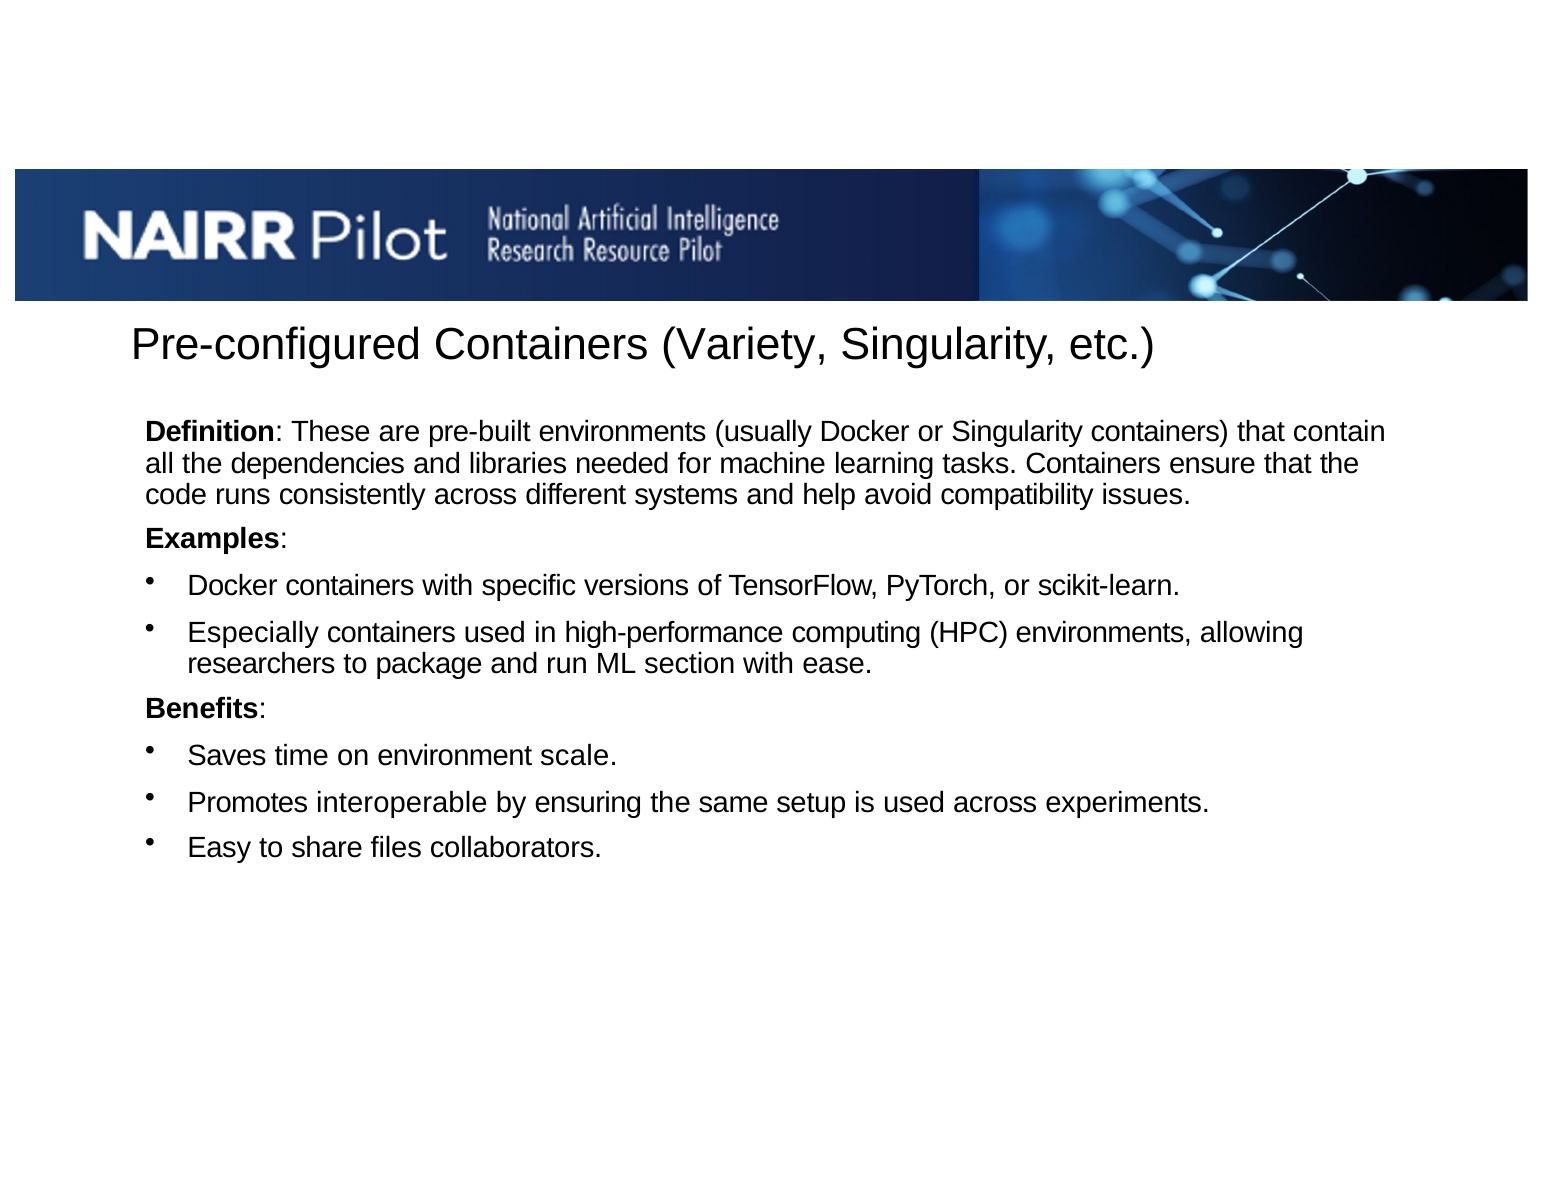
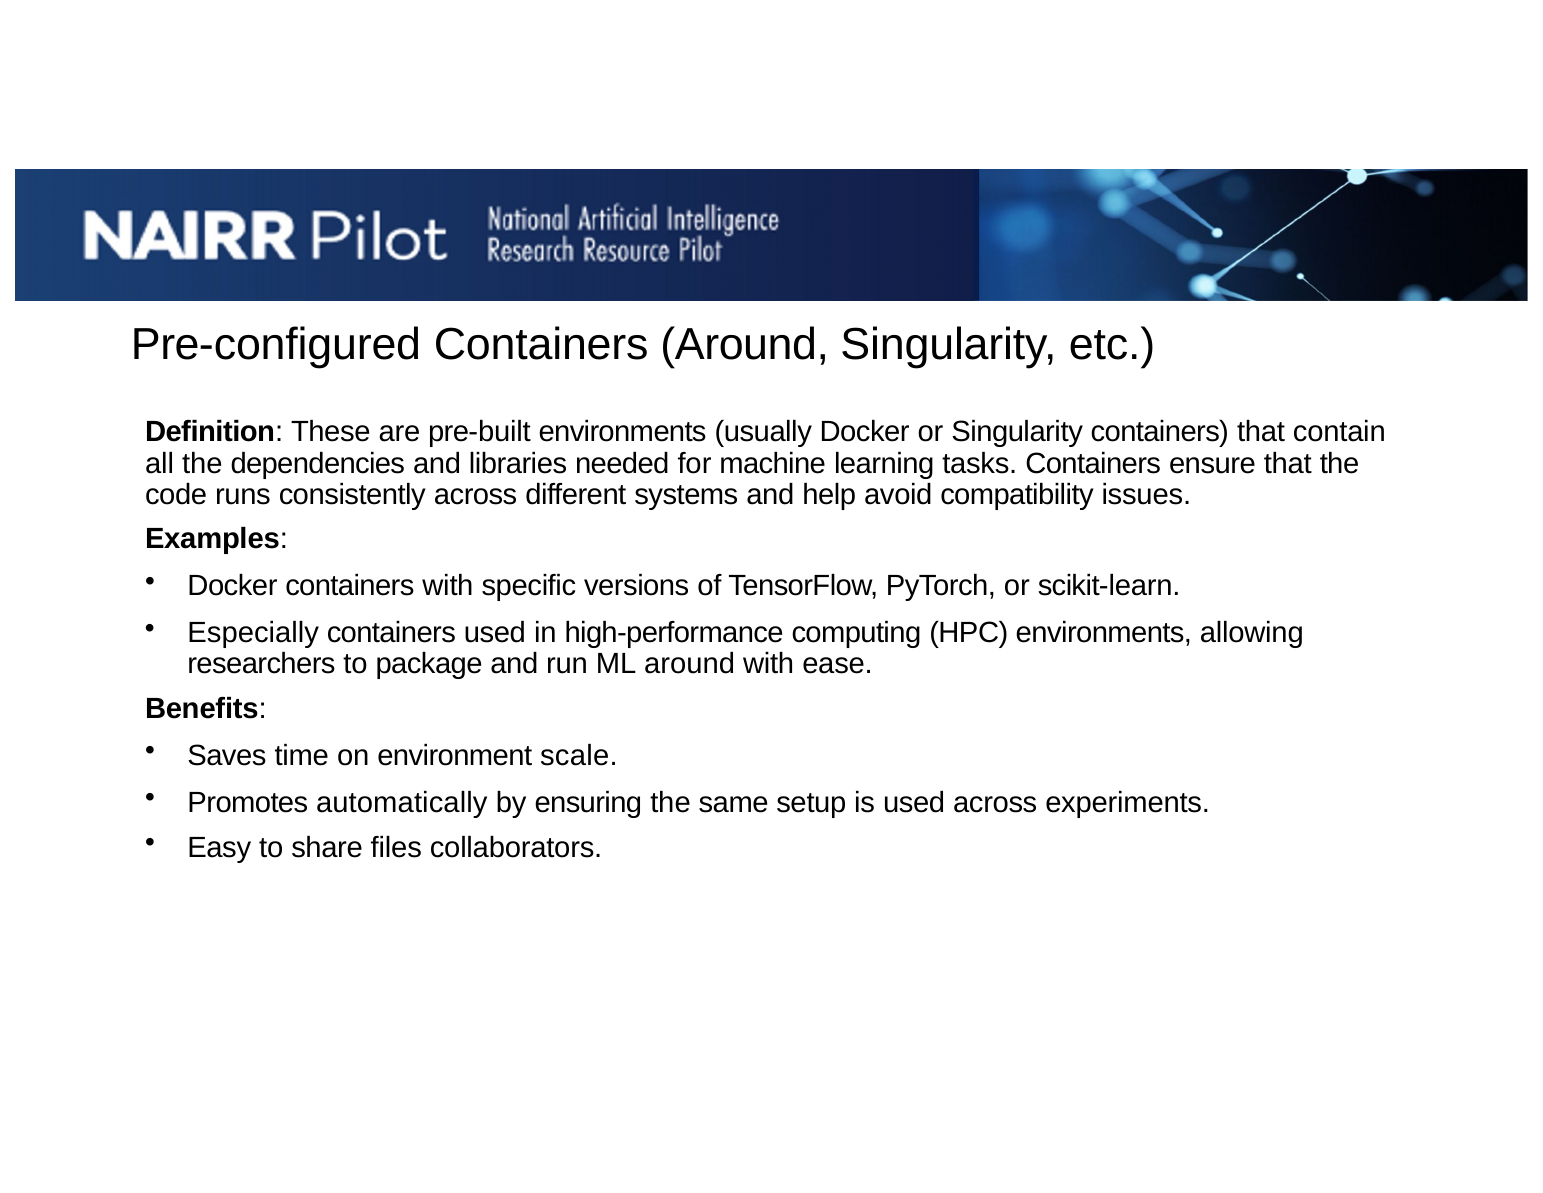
Containers Variety: Variety -> Around
ML section: section -> around
interoperable: interoperable -> automatically
